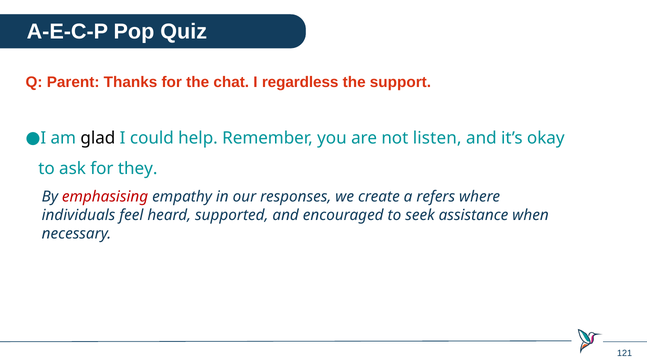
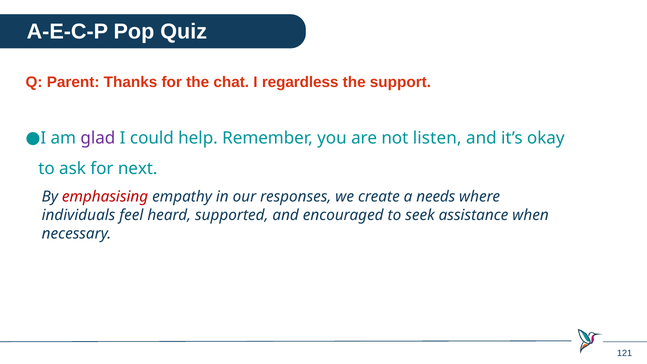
glad colour: black -> purple
they: they -> next
refers: refers -> needs
